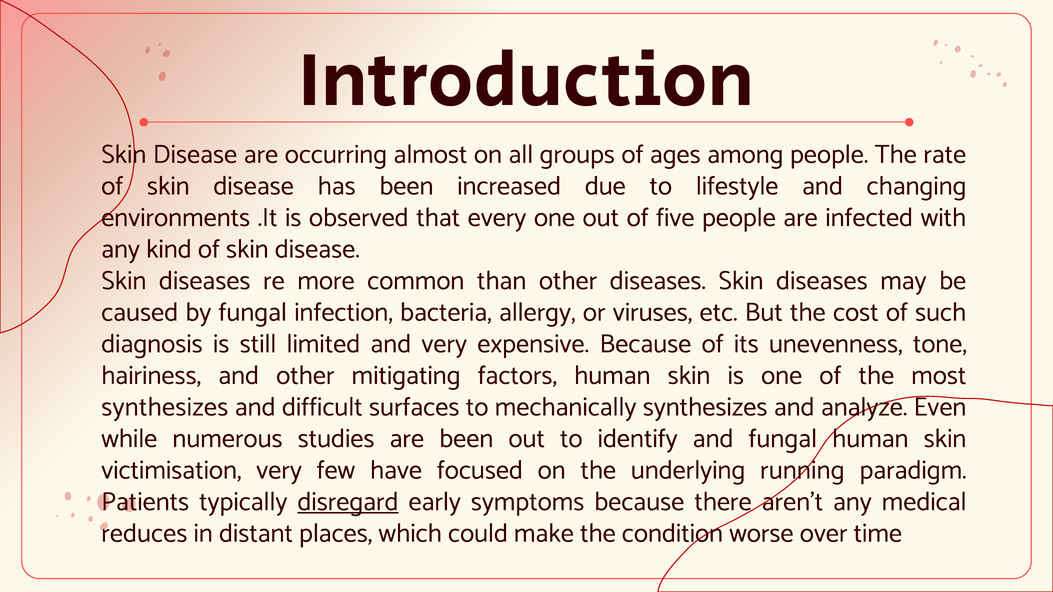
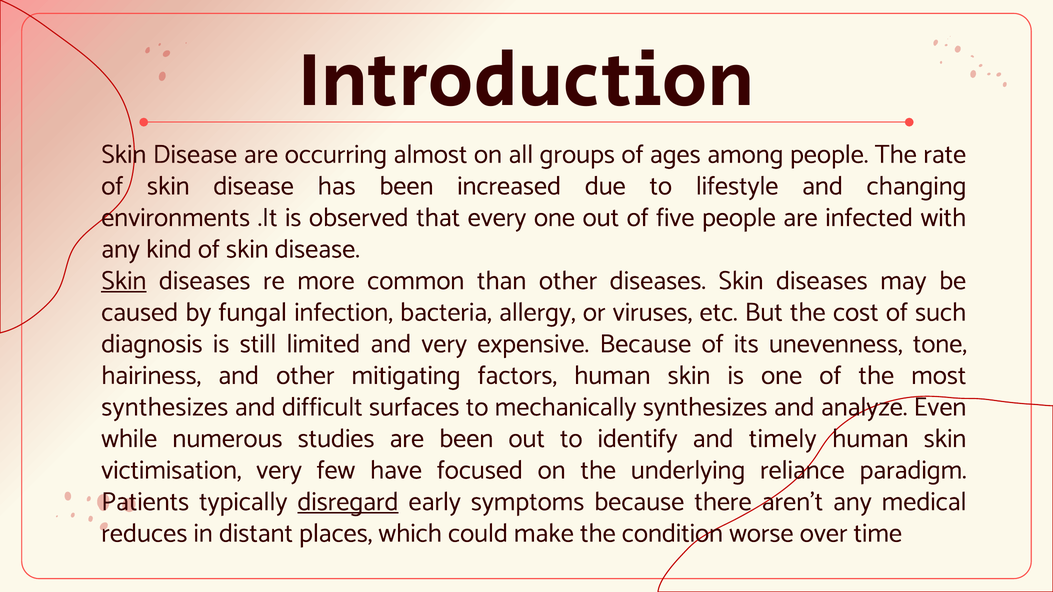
Skin at (124, 281) underline: none -> present
and fungal: fungal -> timely
running: running -> reliance
